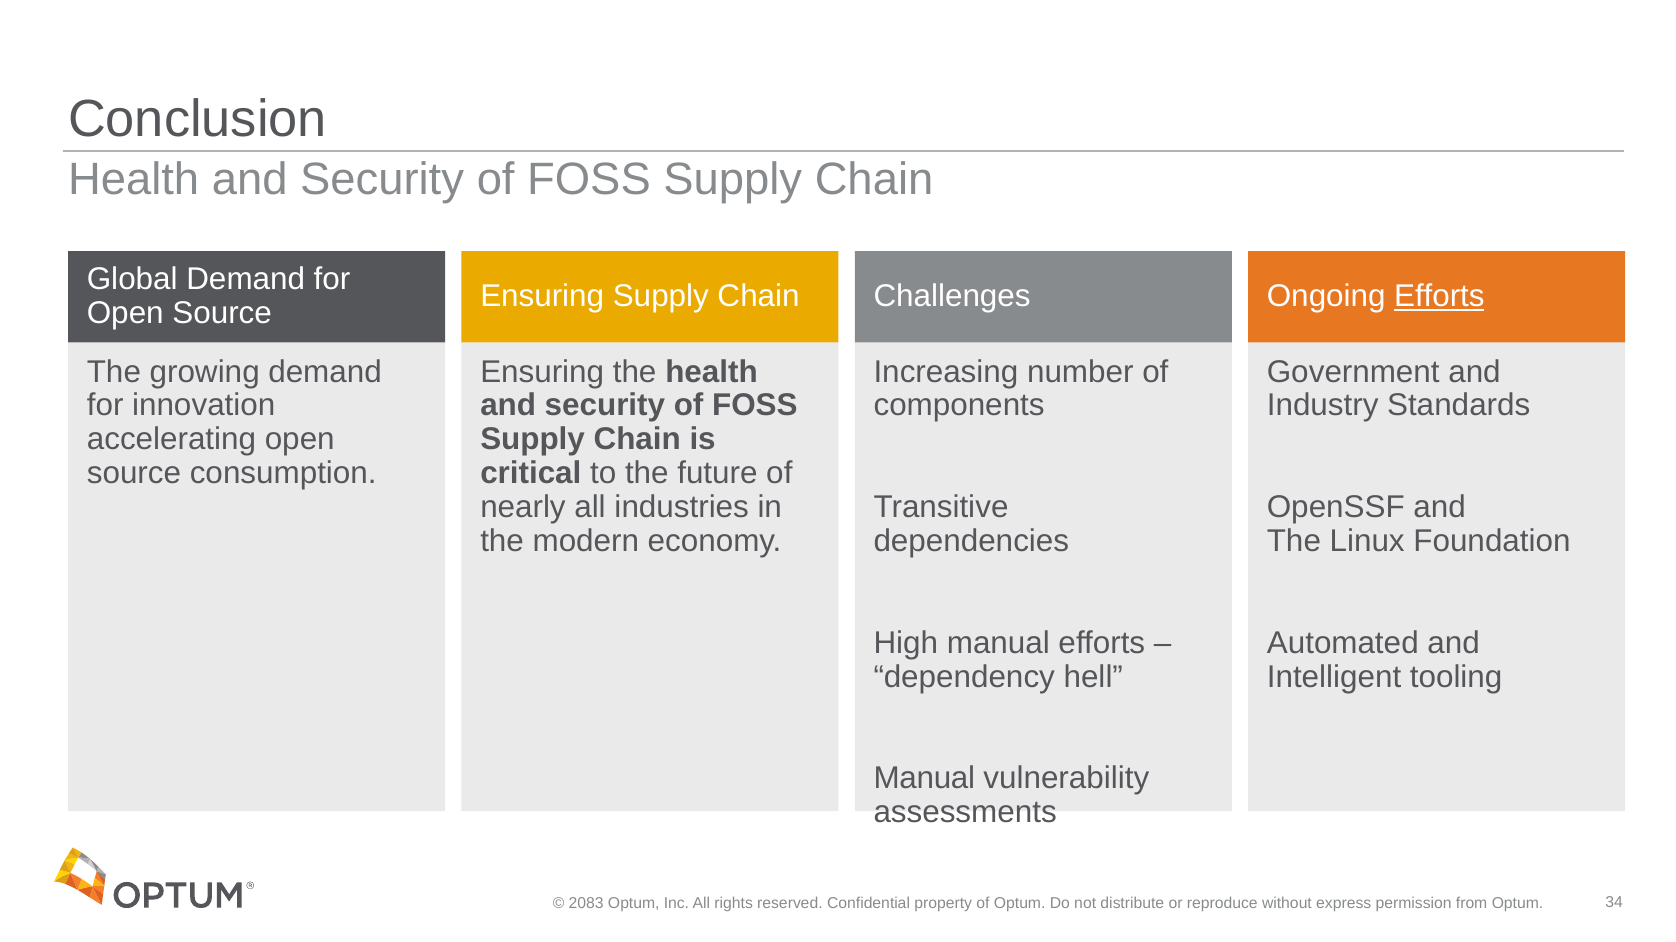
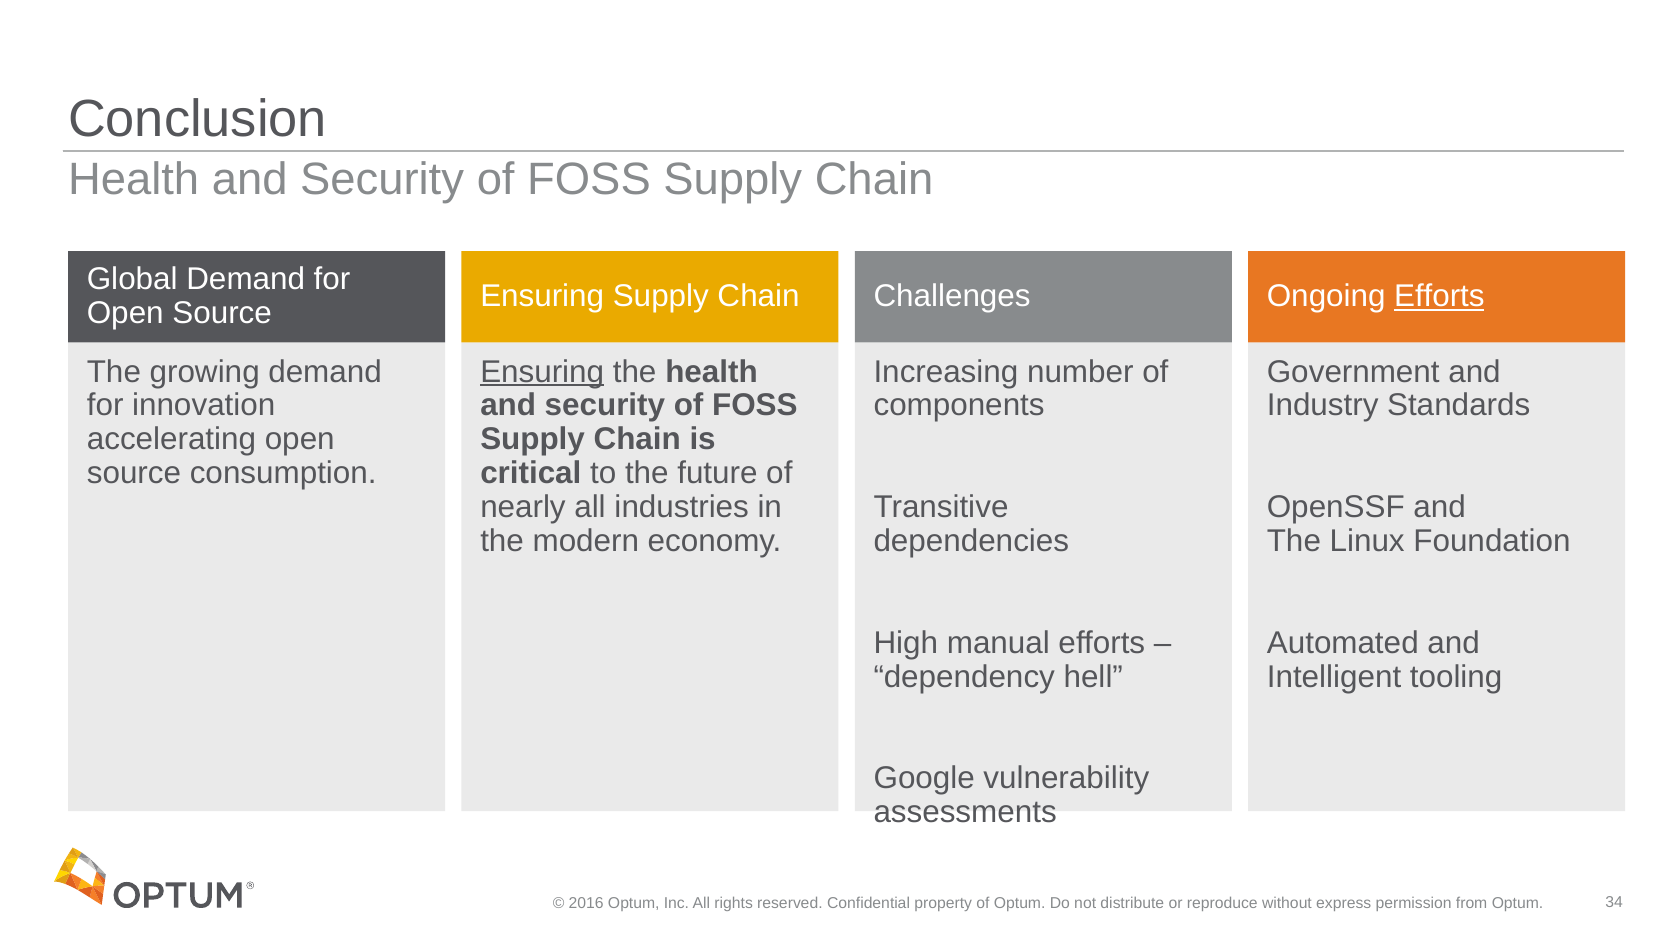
Ensuring at (542, 372) underline: none -> present
Manual at (924, 779): Manual -> Google
2083: 2083 -> 2016
